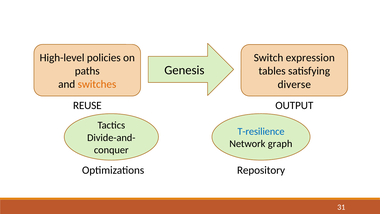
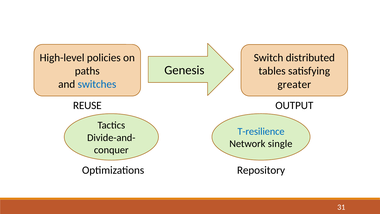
expression: expression -> distributed
switches colour: orange -> blue
diverse: diverse -> greater
graph: graph -> single
